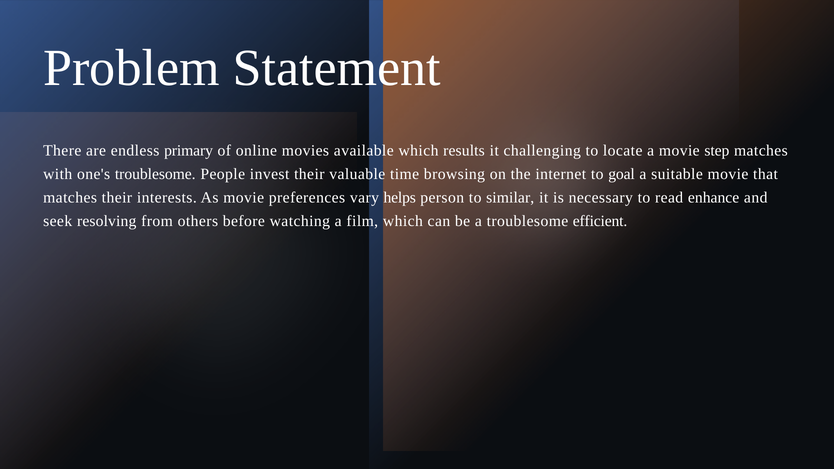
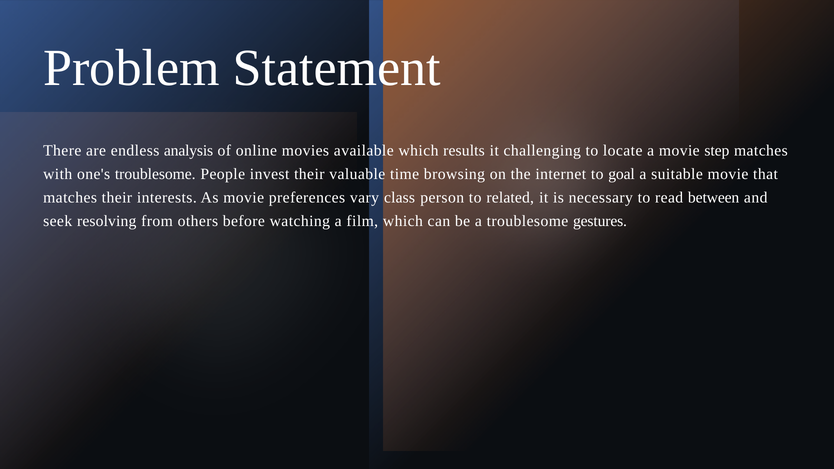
primary: primary -> analysis
helps: helps -> class
similar: similar -> related
enhance: enhance -> between
efficient: efficient -> gestures
